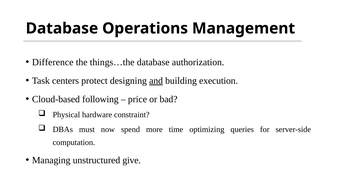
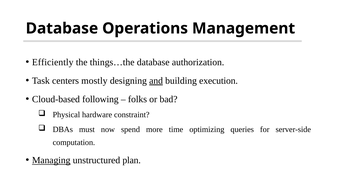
Difference: Difference -> Efficiently
protect: protect -> mostly
price: price -> folks
Managing underline: none -> present
give: give -> plan
